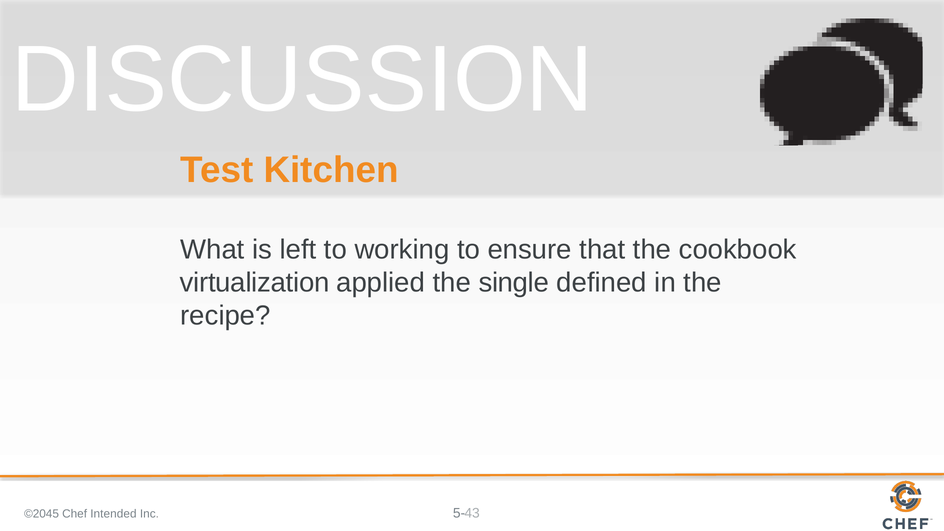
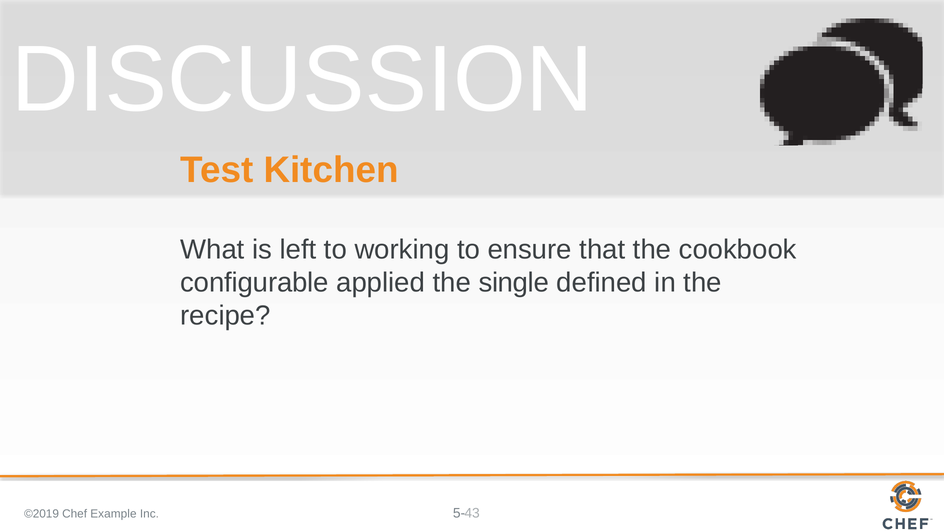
virtualization: virtualization -> configurable
©2045: ©2045 -> ©2019
Intended: Intended -> Example
